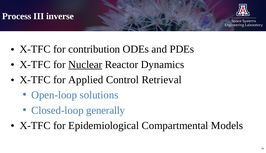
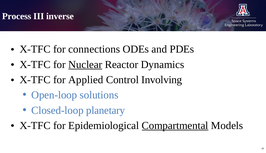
contribution: contribution -> connections
Retrieval: Retrieval -> Involving
generally: generally -> planetary
Compartmental underline: none -> present
